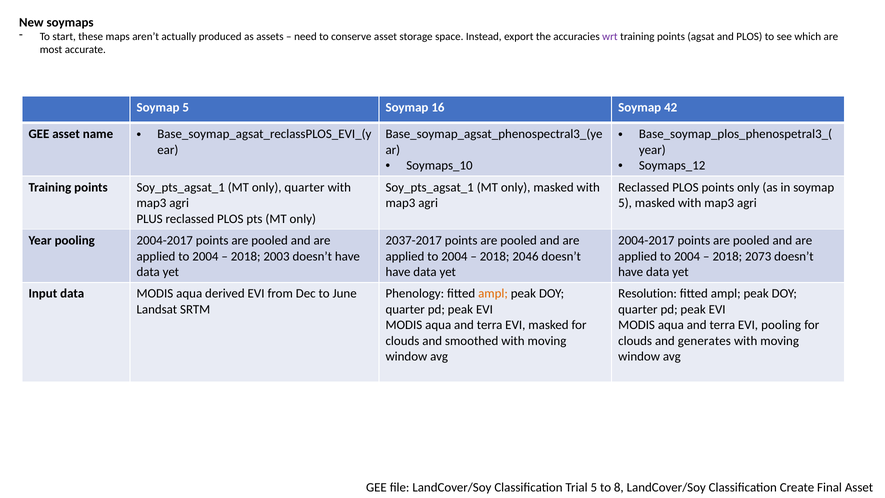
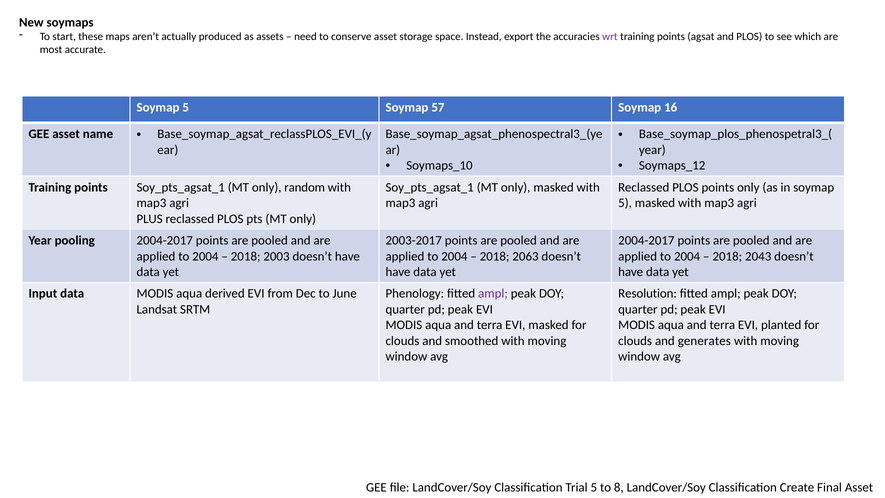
16: 16 -> 57
42: 42 -> 16
only quarter: quarter -> random
2037-2017: 2037-2017 -> 2003-2017
2046: 2046 -> 2063
2073: 2073 -> 2043
ampl at (493, 294) colour: orange -> purple
EVI pooling: pooling -> planted
